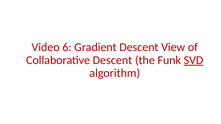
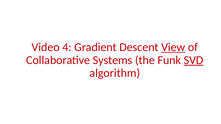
6: 6 -> 4
View underline: none -> present
Collaborative Descent: Descent -> Systems
